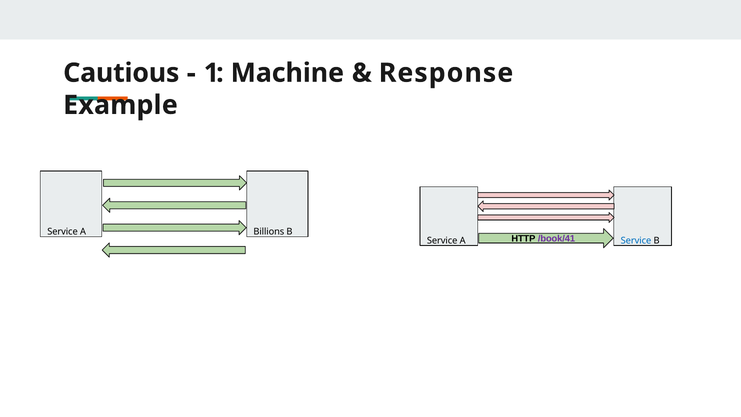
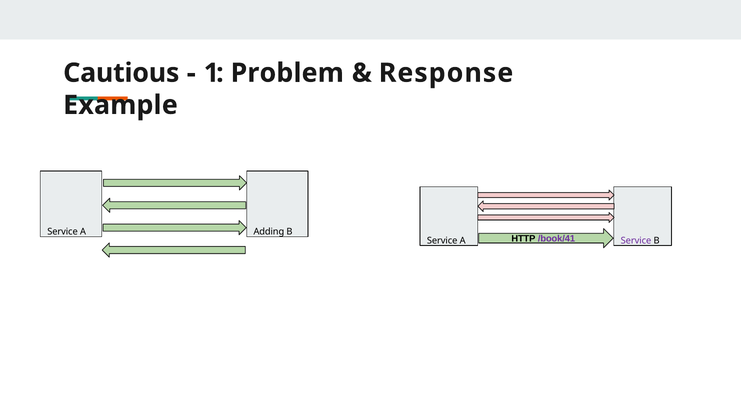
Machine: Machine -> Problem
Billions: Billions -> Adding
Service at (636, 241) colour: blue -> purple
